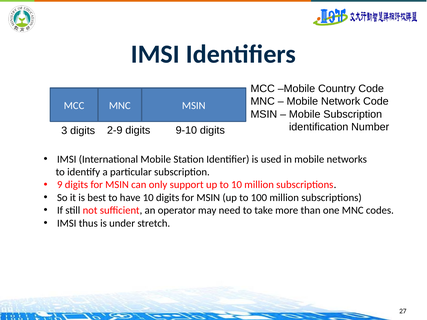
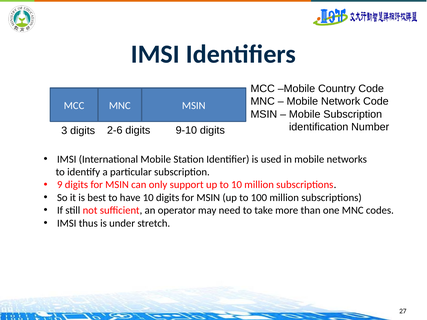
2-9: 2-9 -> 2-6
